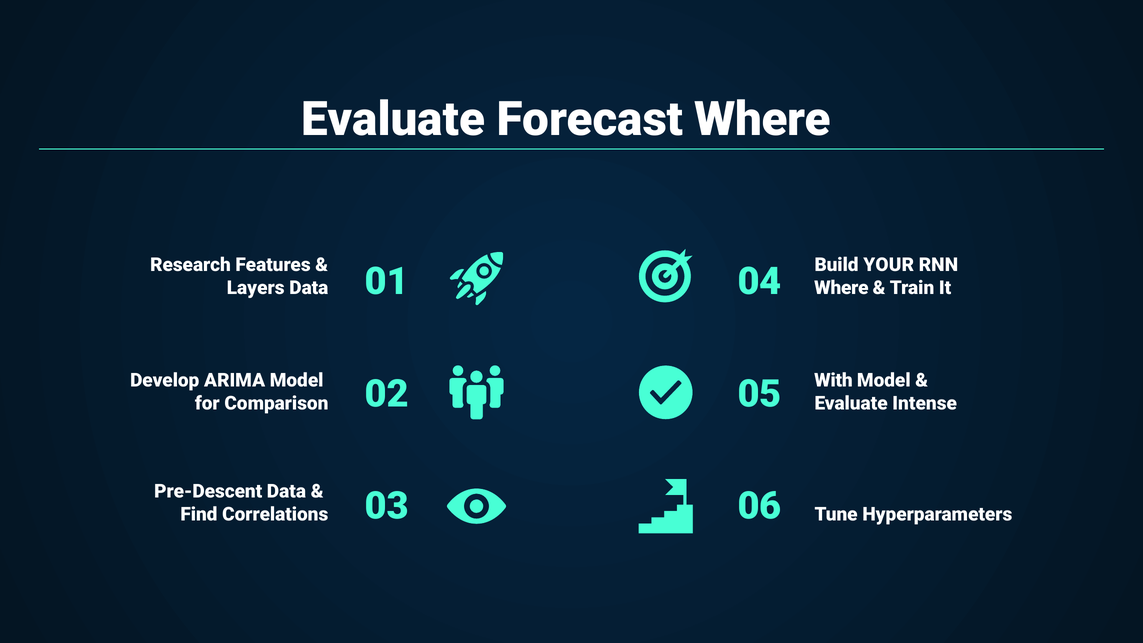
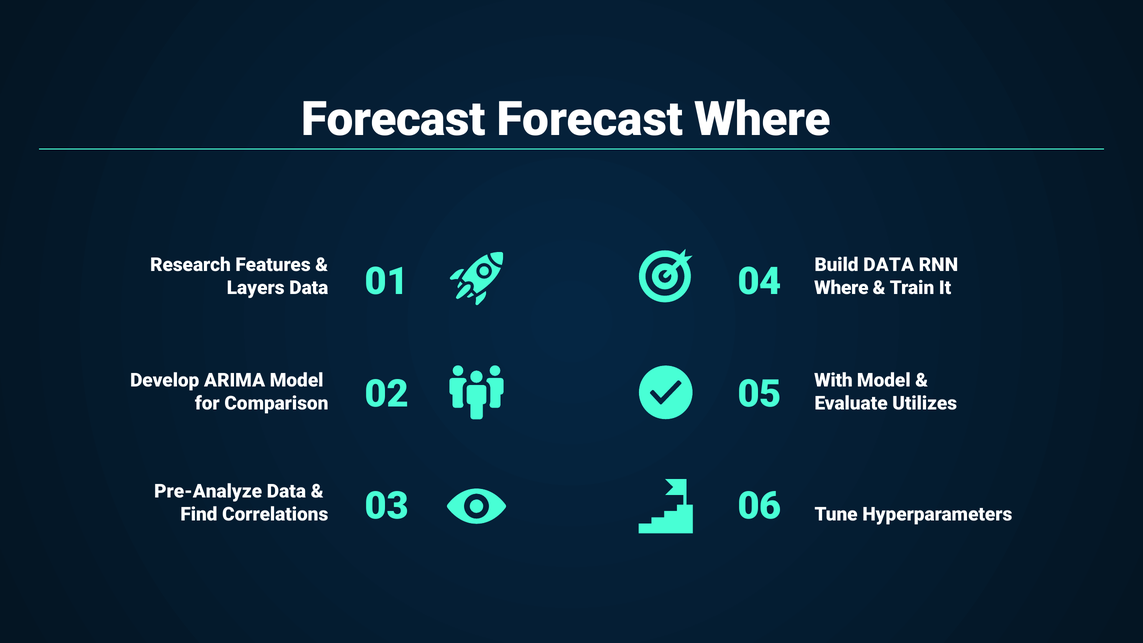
Evaluate at (393, 120): Evaluate -> Forecast
Build YOUR: YOUR -> DATA
Intense: Intense -> Utilizes
Pre-Descent: Pre-Descent -> Pre-Analyze
